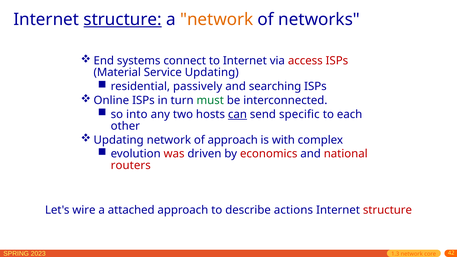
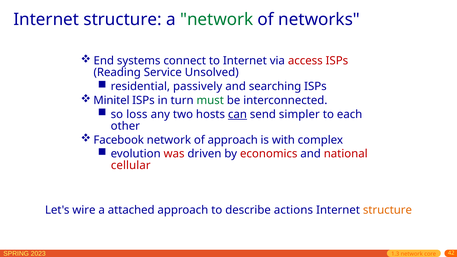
structure at (123, 20) underline: present -> none
network at (217, 20) colour: orange -> green
Material: Material -> Reading
Service Updating: Updating -> Unsolved
Online: Online -> Minitel
into: into -> loss
specific: specific -> simpler
Updating at (119, 140): Updating -> Facebook
routers: routers -> cellular
structure at (387, 210) colour: red -> orange
